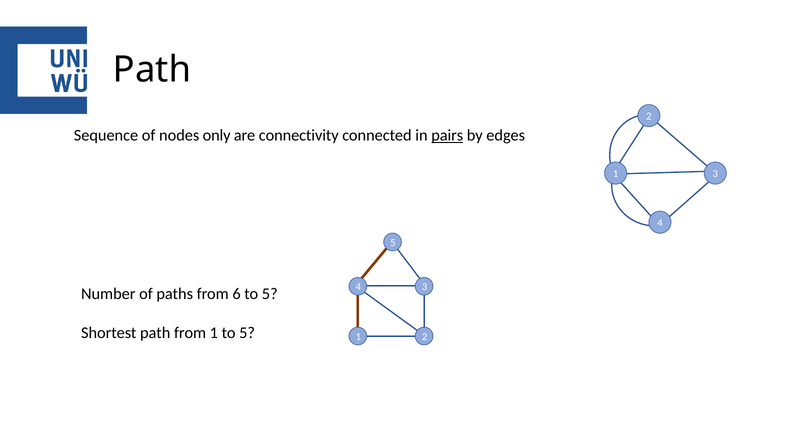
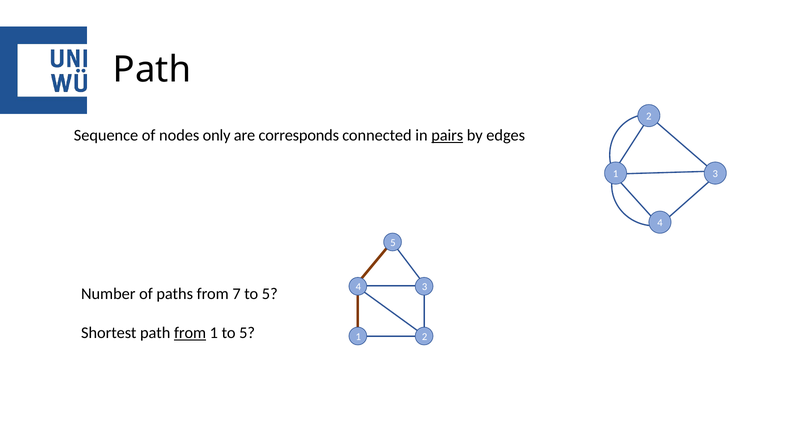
connectivity: connectivity -> corresponds
6: 6 -> 7
from at (190, 333) underline: none -> present
